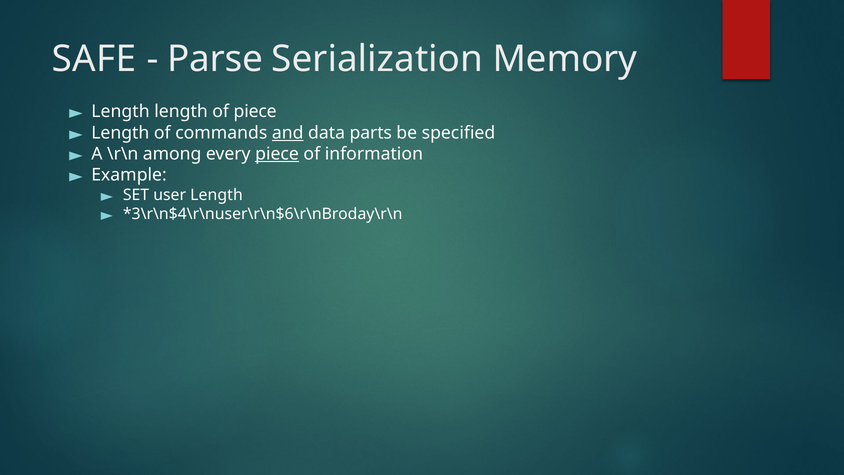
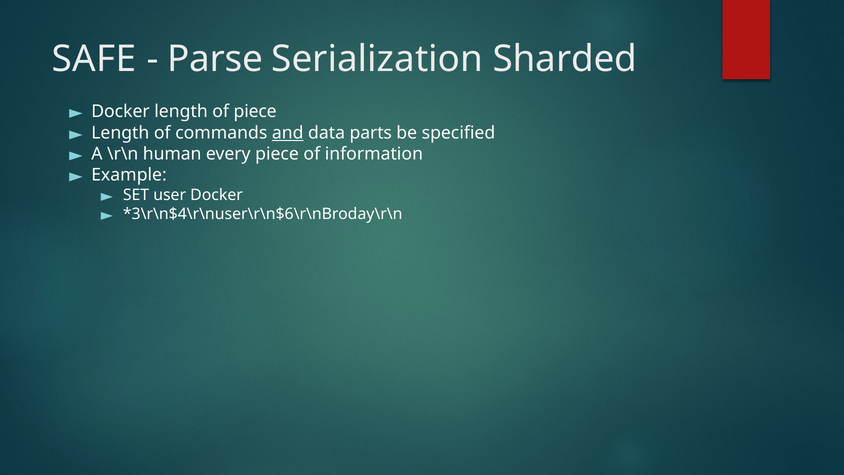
Memory: Memory -> Sharded
Length at (120, 112): Length -> Docker
among: among -> human
piece at (277, 154) underline: present -> none
user Length: Length -> Docker
